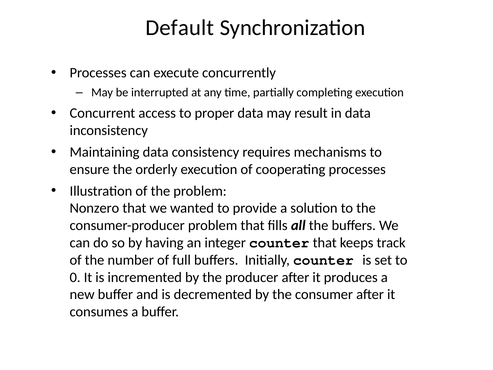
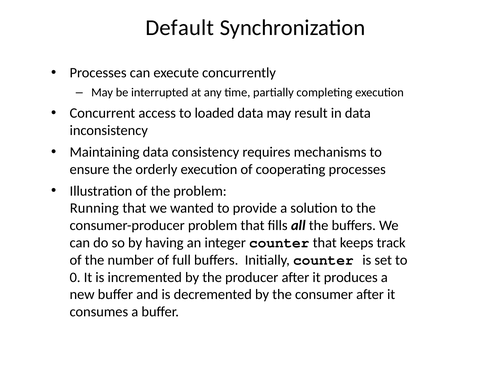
proper: proper -> loaded
Nonzero: Nonzero -> Running
